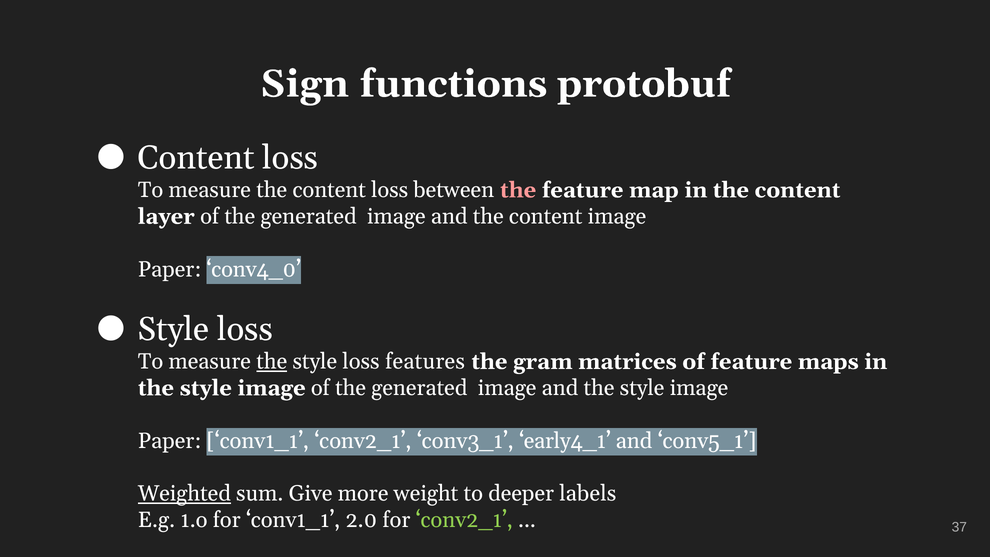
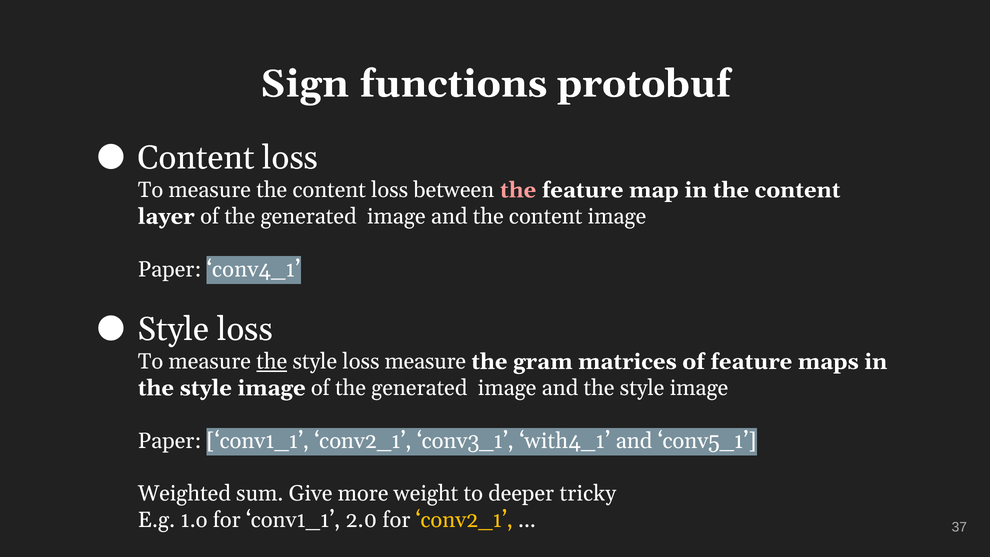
conv4_0: conv4_0 -> conv4_1
loss features: features -> measure
early4_1: early4_1 -> with4_1
Weighted underline: present -> none
labels: labels -> tricky
conv2_1 at (464, 520) colour: light green -> yellow
